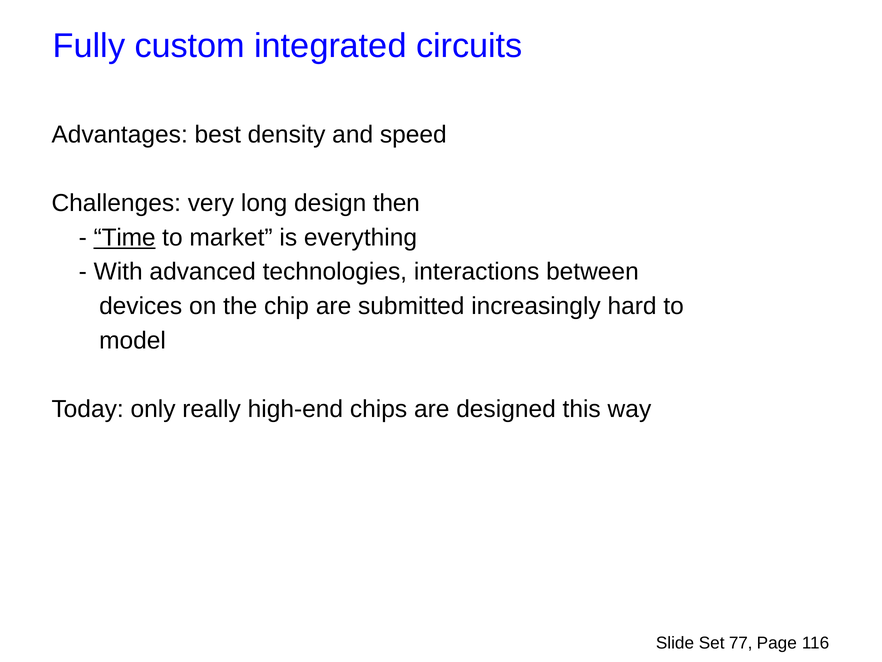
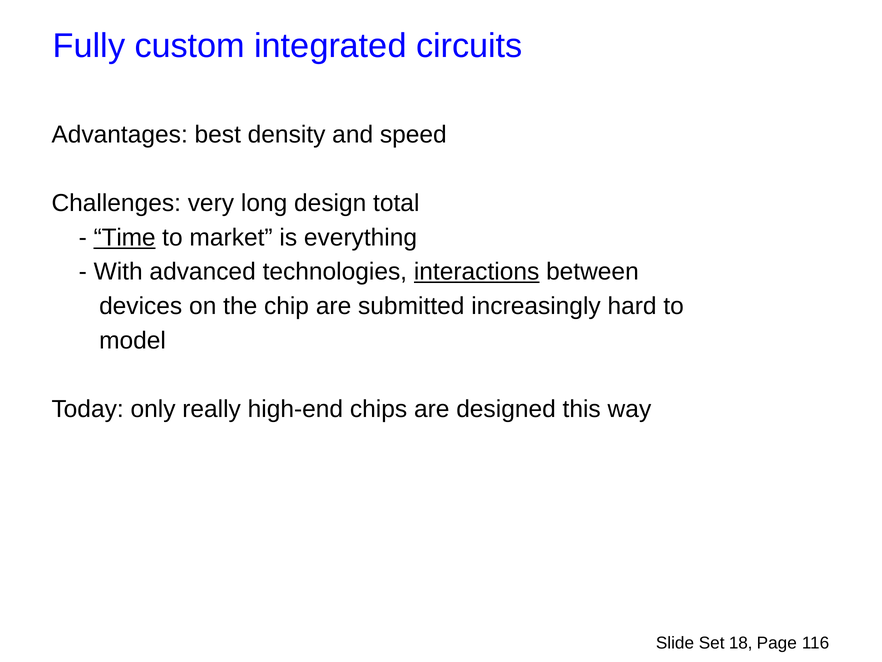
then: then -> total
interactions underline: none -> present
77: 77 -> 18
